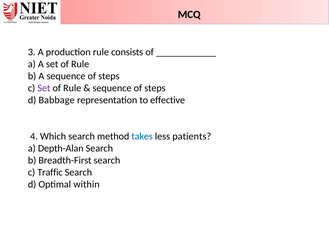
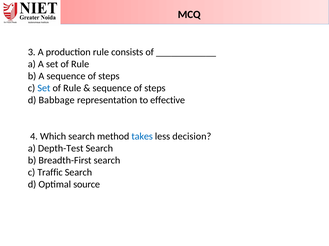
Set at (44, 88) colour: purple -> blue
patients: patients -> decision
Depth-Alan: Depth-Alan -> Depth-Test
within: within -> source
